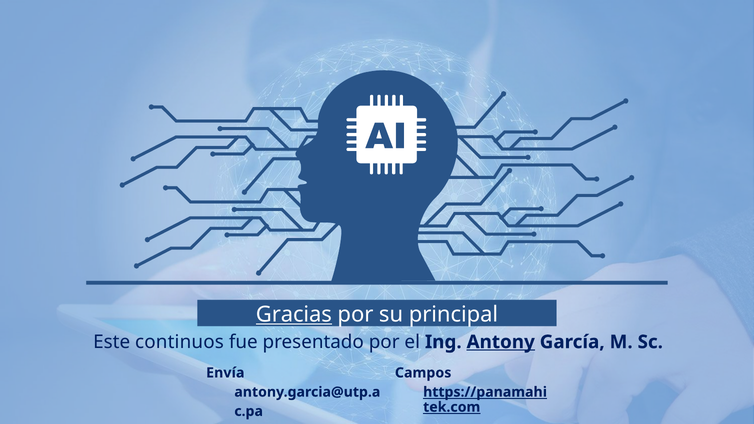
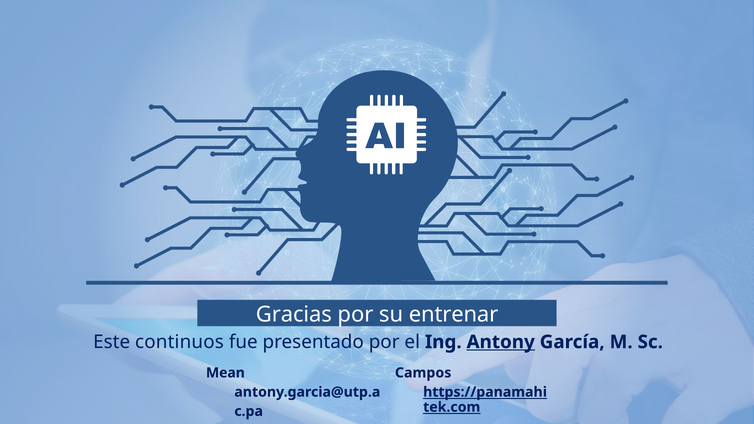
Gracias underline: present -> none
principal: principal -> entrenar
Envía: Envía -> Mean
